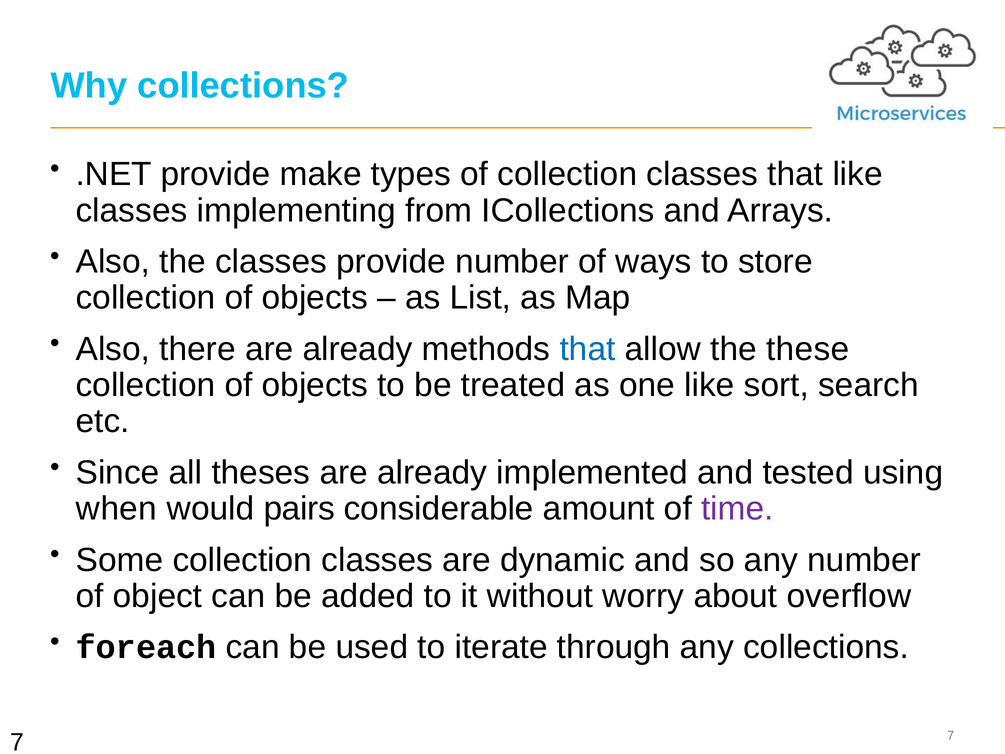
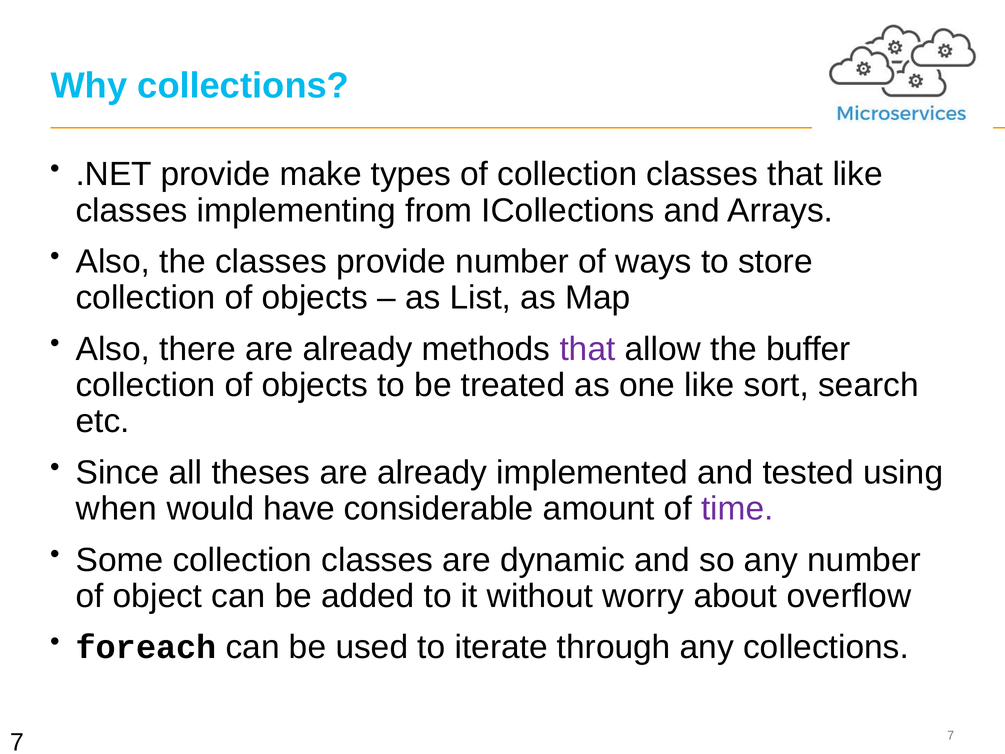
that at (588, 349) colour: blue -> purple
these: these -> buffer
pairs: pairs -> have
